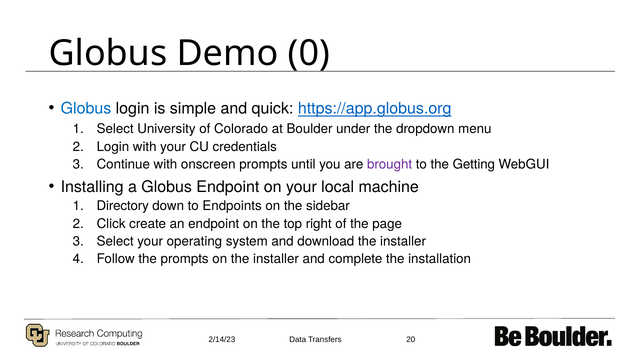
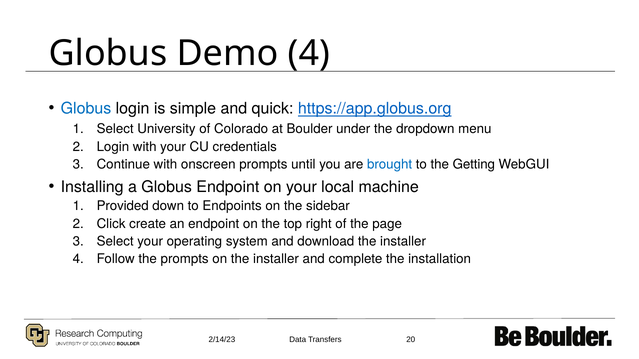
Demo 0: 0 -> 4
brought colour: purple -> blue
Directory: Directory -> Provided
